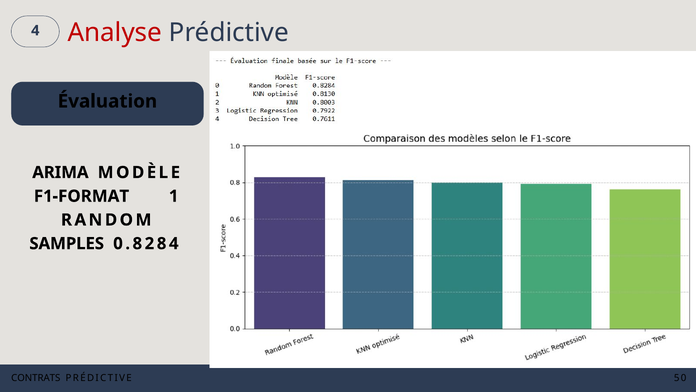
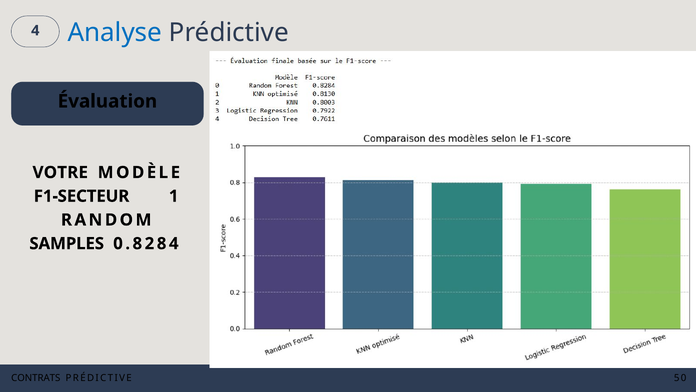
Analyse colour: red -> blue
ARIMA: ARIMA -> VOTRE
F1-FORMAT: F1-FORMAT -> F1-SECTEUR
